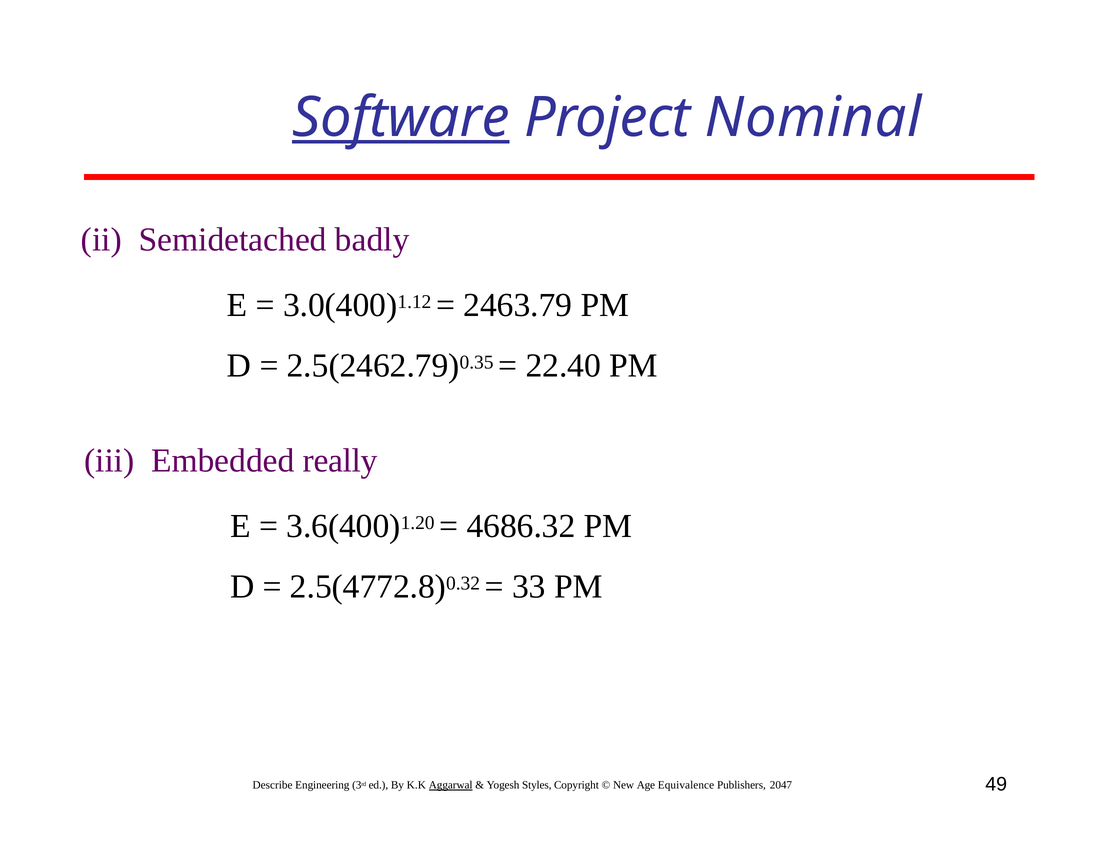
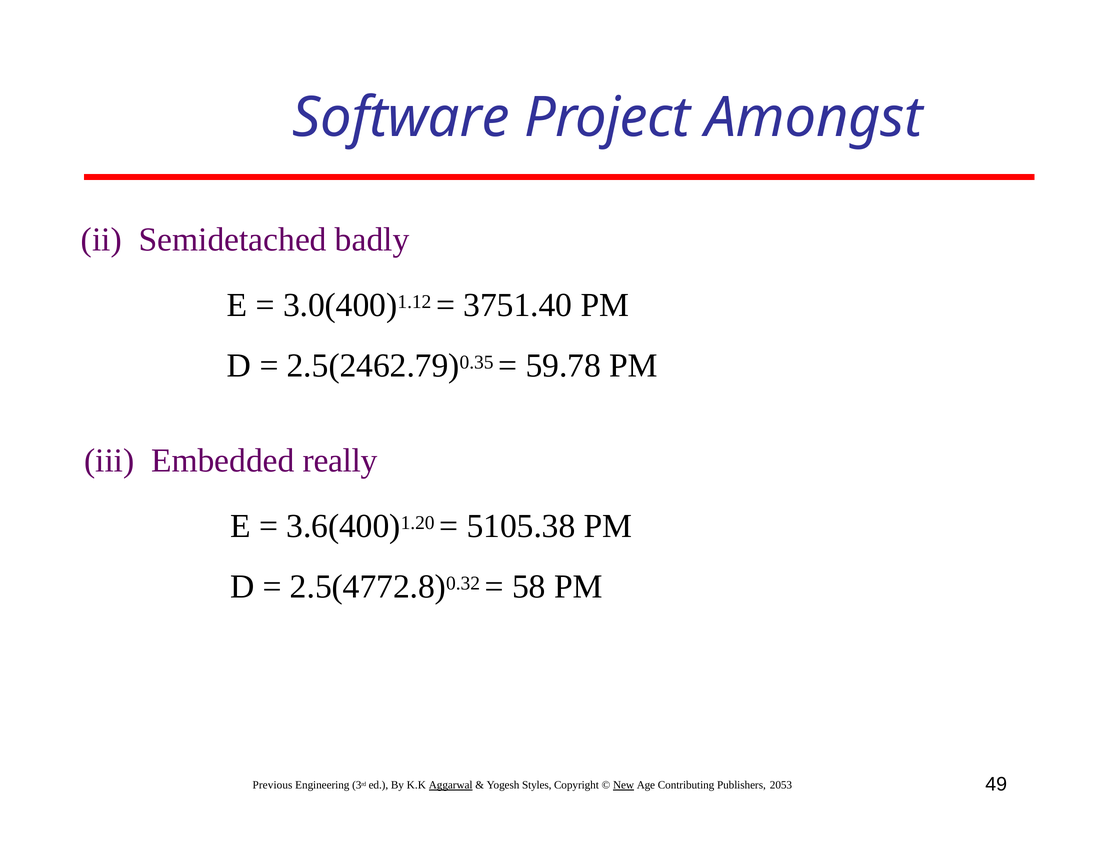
Software underline: present -> none
Nominal: Nominal -> Amongst
2463.79: 2463.79 -> 3751.40
22.40: 22.40 -> 59.78
4686.32: 4686.32 -> 5105.38
33: 33 -> 58
Describe: Describe -> Previous
New underline: none -> present
Equivalence: Equivalence -> Contributing
2047: 2047 -> 2053
